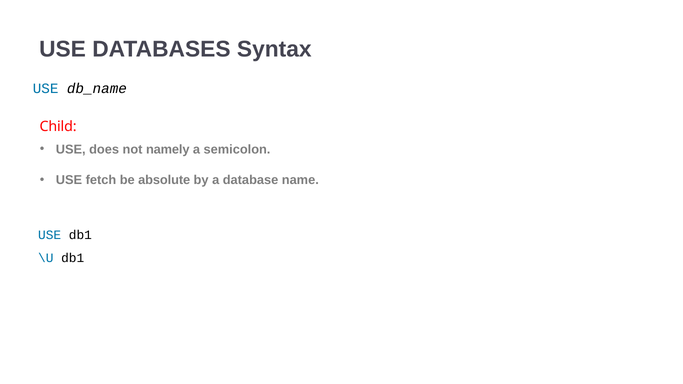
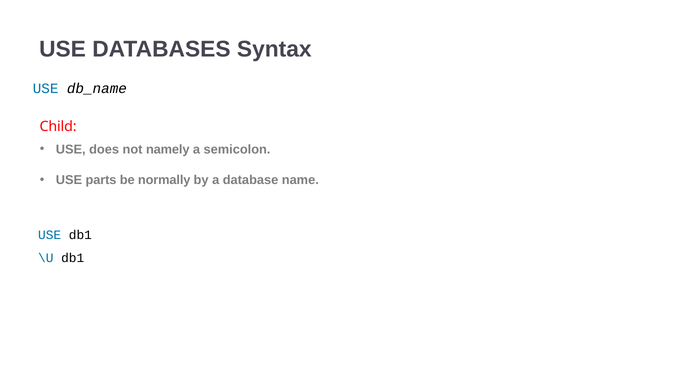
fetch: fetch -> parts
absolute: absolute -> normally
